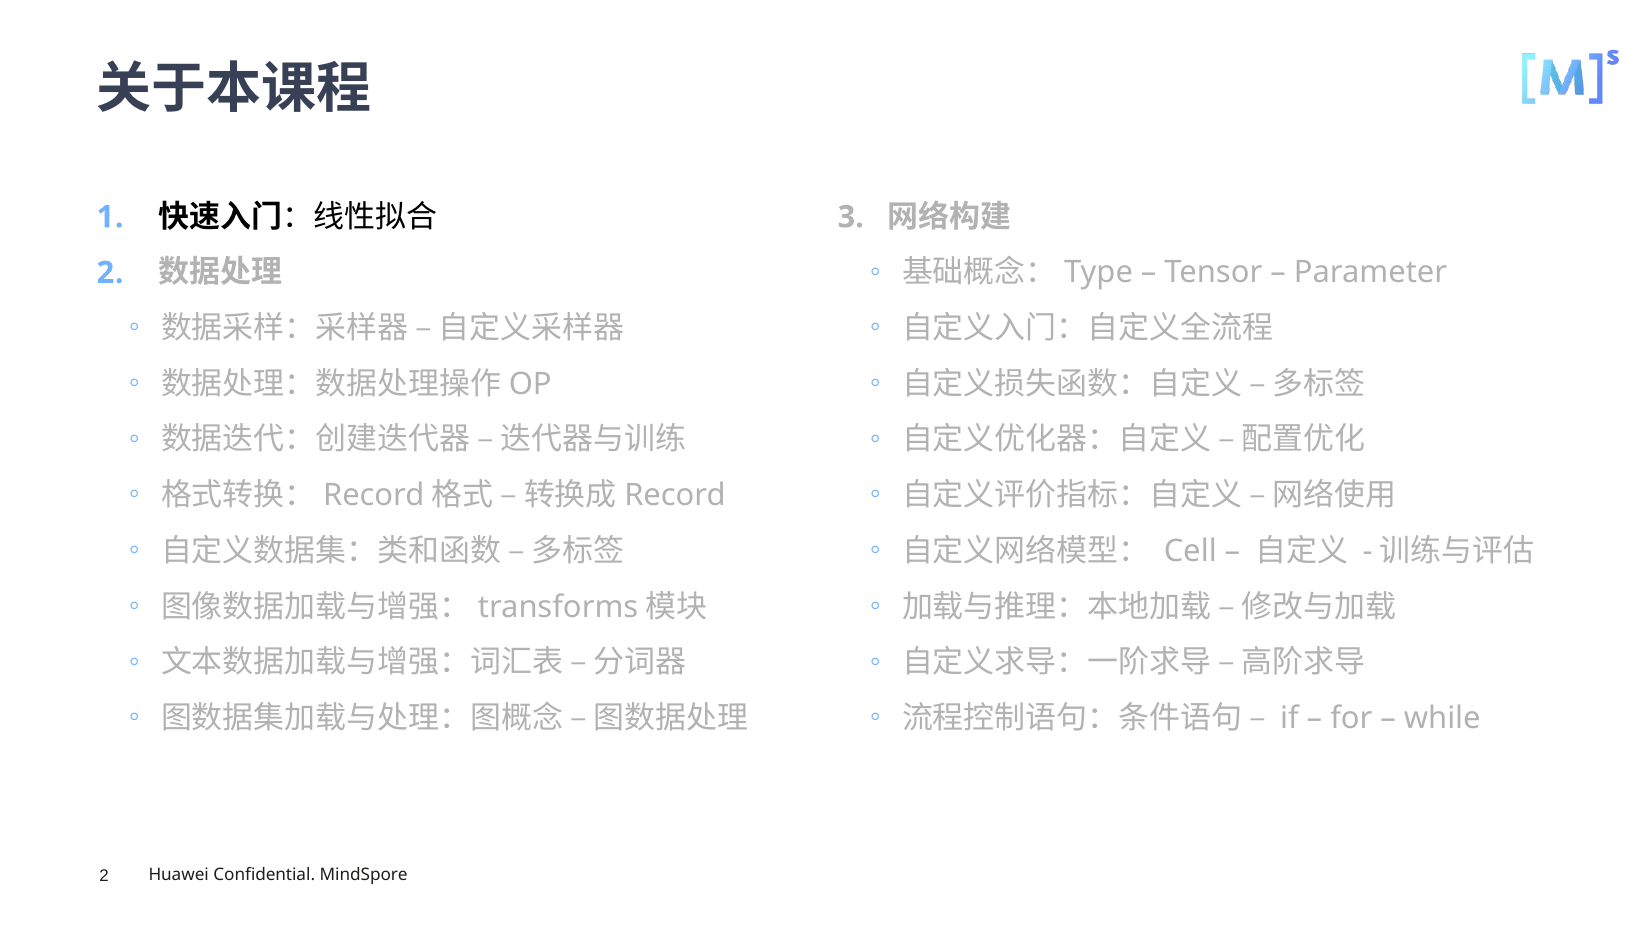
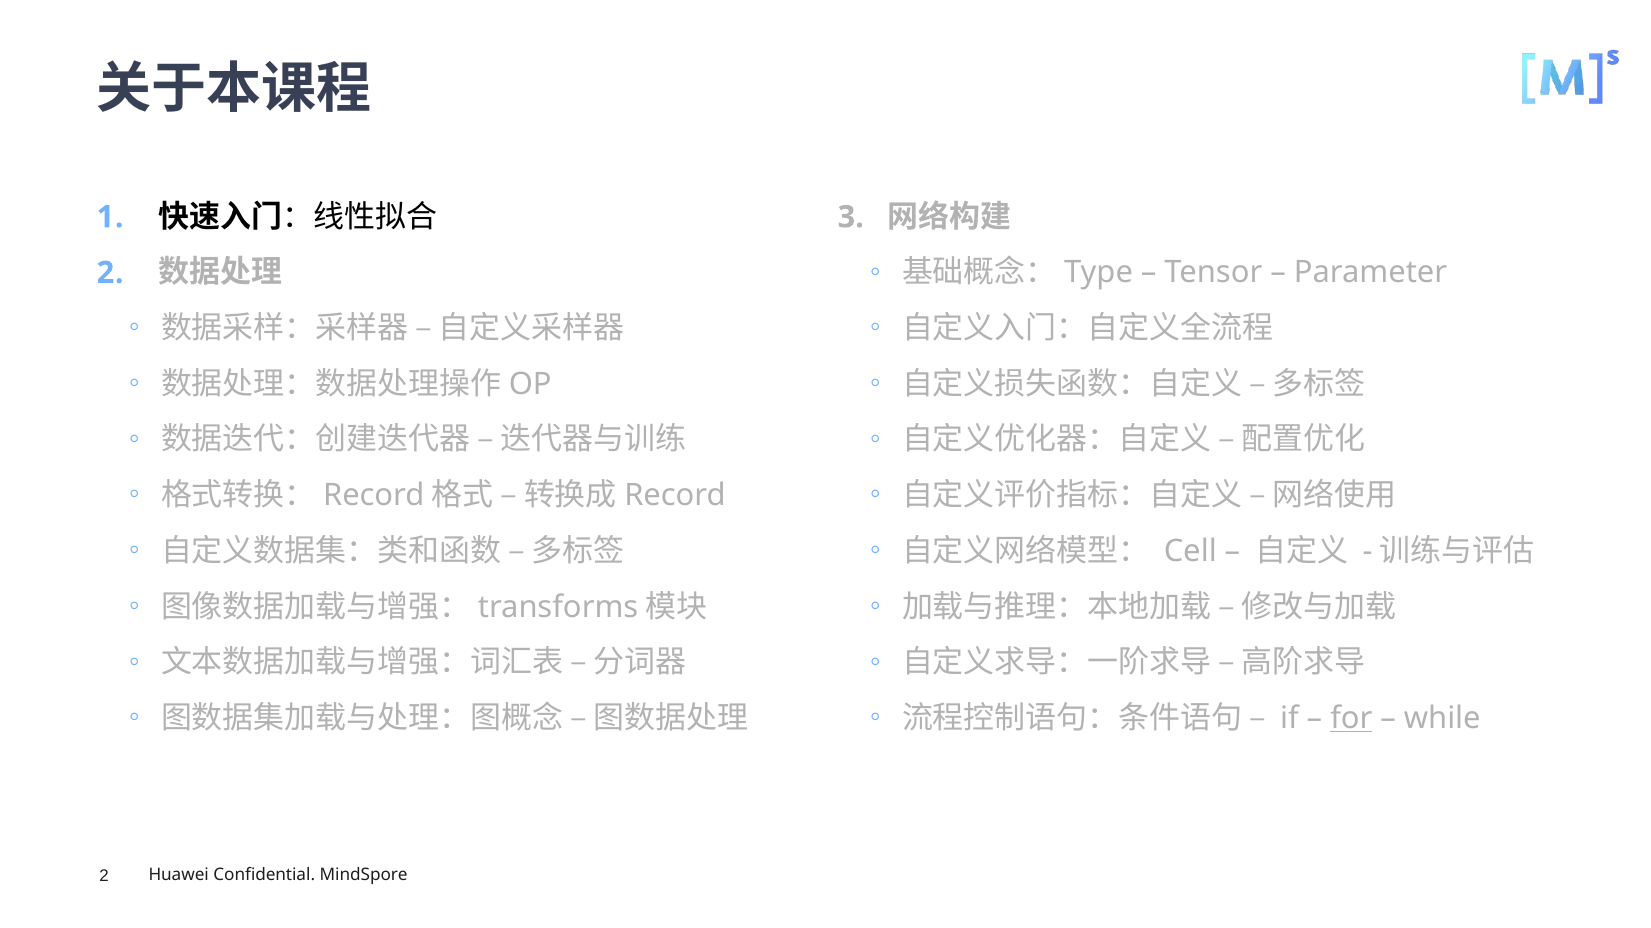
for underline: none -> present
